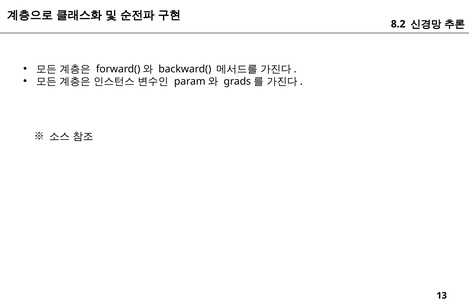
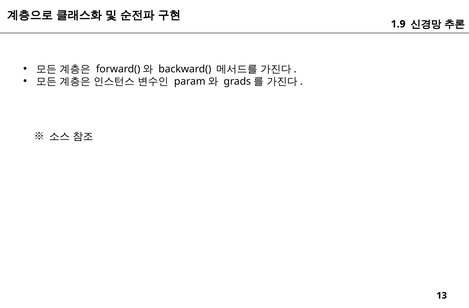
8.2: 8.2 -> 1.9
